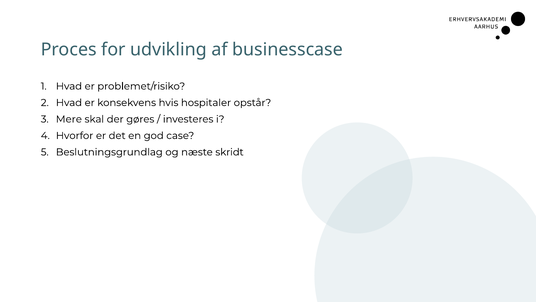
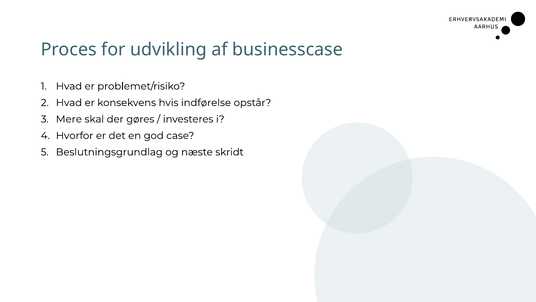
hospitaler: hospitaler -> indførelse
